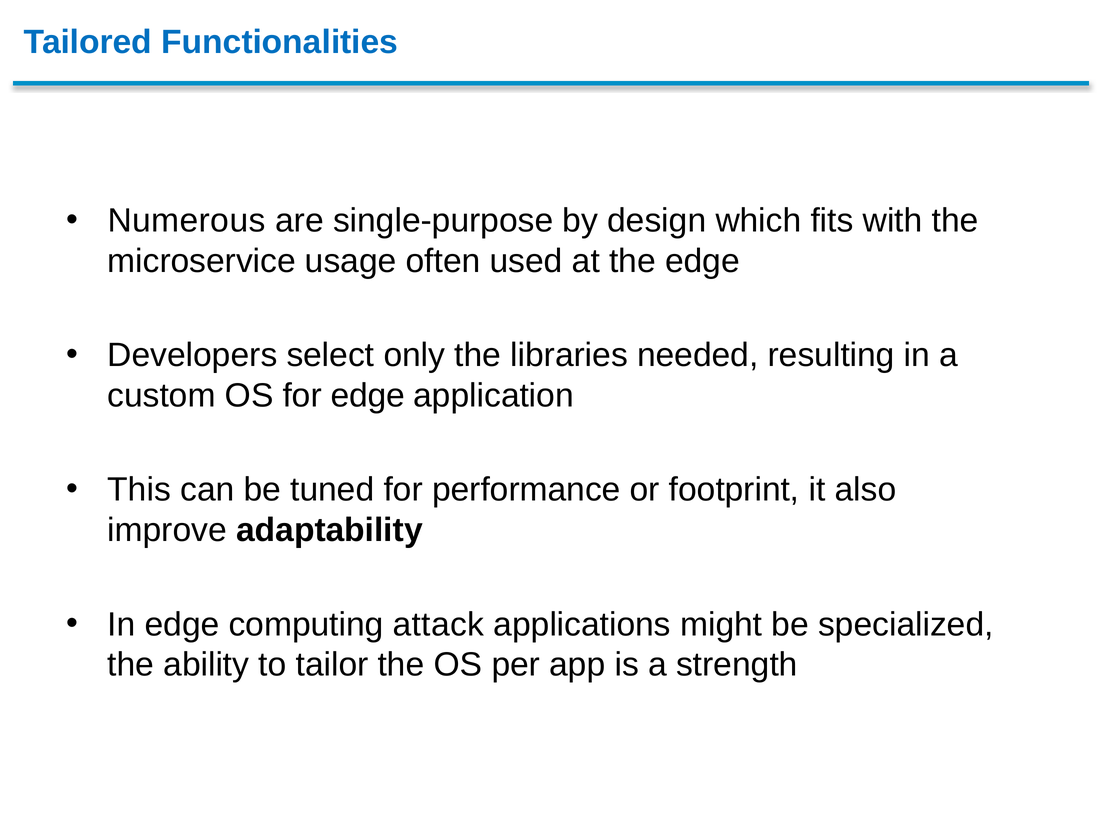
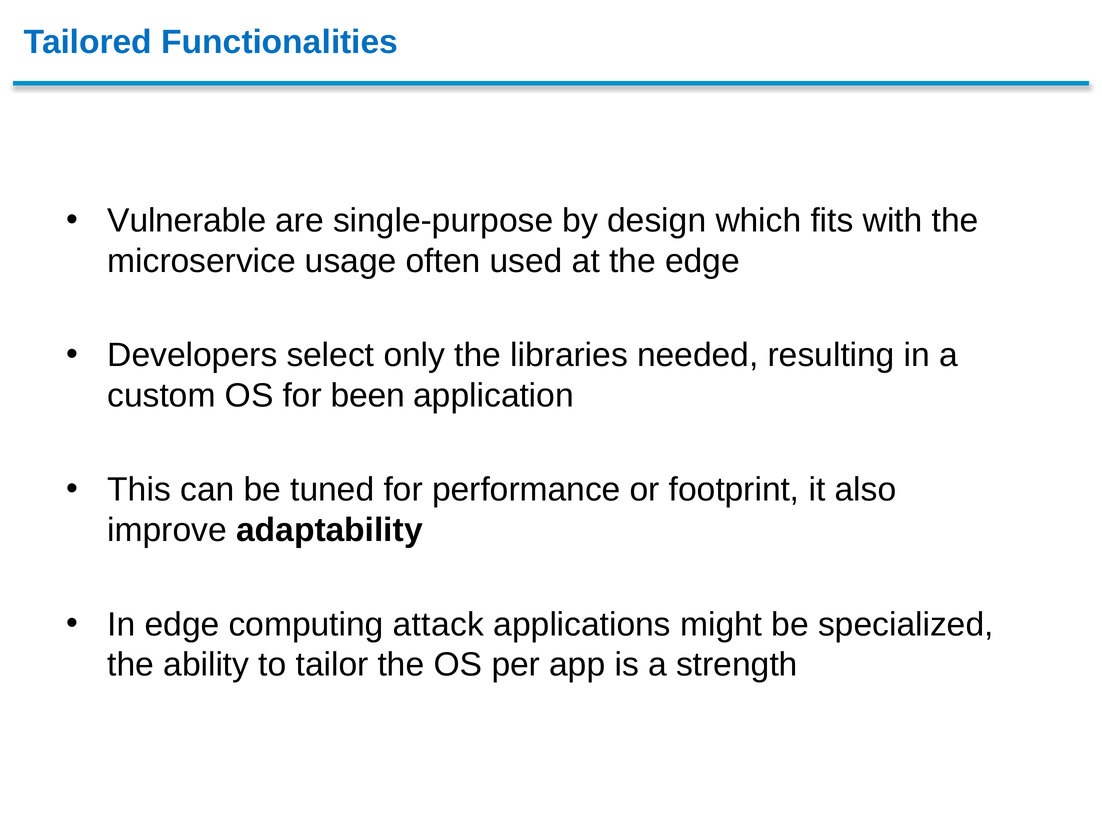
Numerous: Numerous -> Vulnerable
for edge: edge -> been
